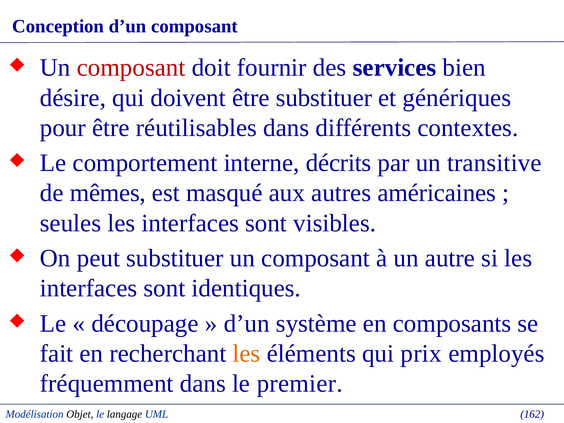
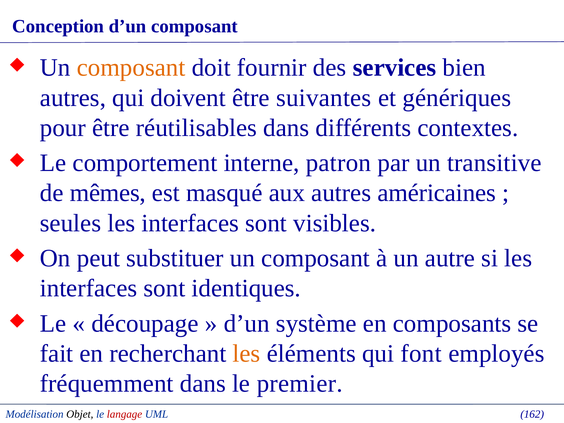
composant at (131, 68) colour: red -> orange
désire at (73, 98): désire -> autres
être substituer: substituer -> suivantes
décrits: décrits -> patron
prix: prix -> font
langage colour: black -> red
